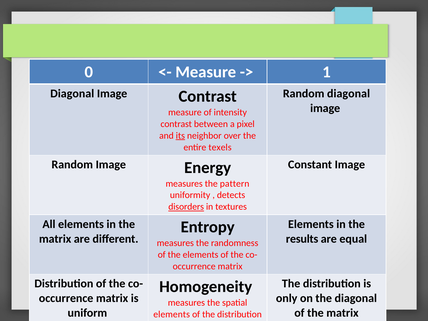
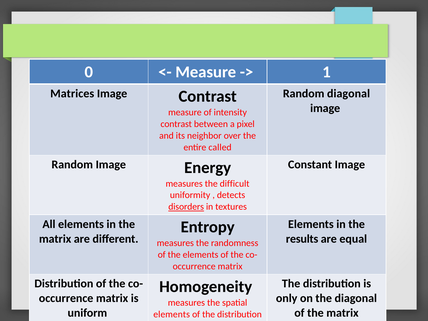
Diagonal at (72, 94): Diagonal -> Matrices
its underline: present -> none
texels: texels -> called
pattern: pattern -> difficult
